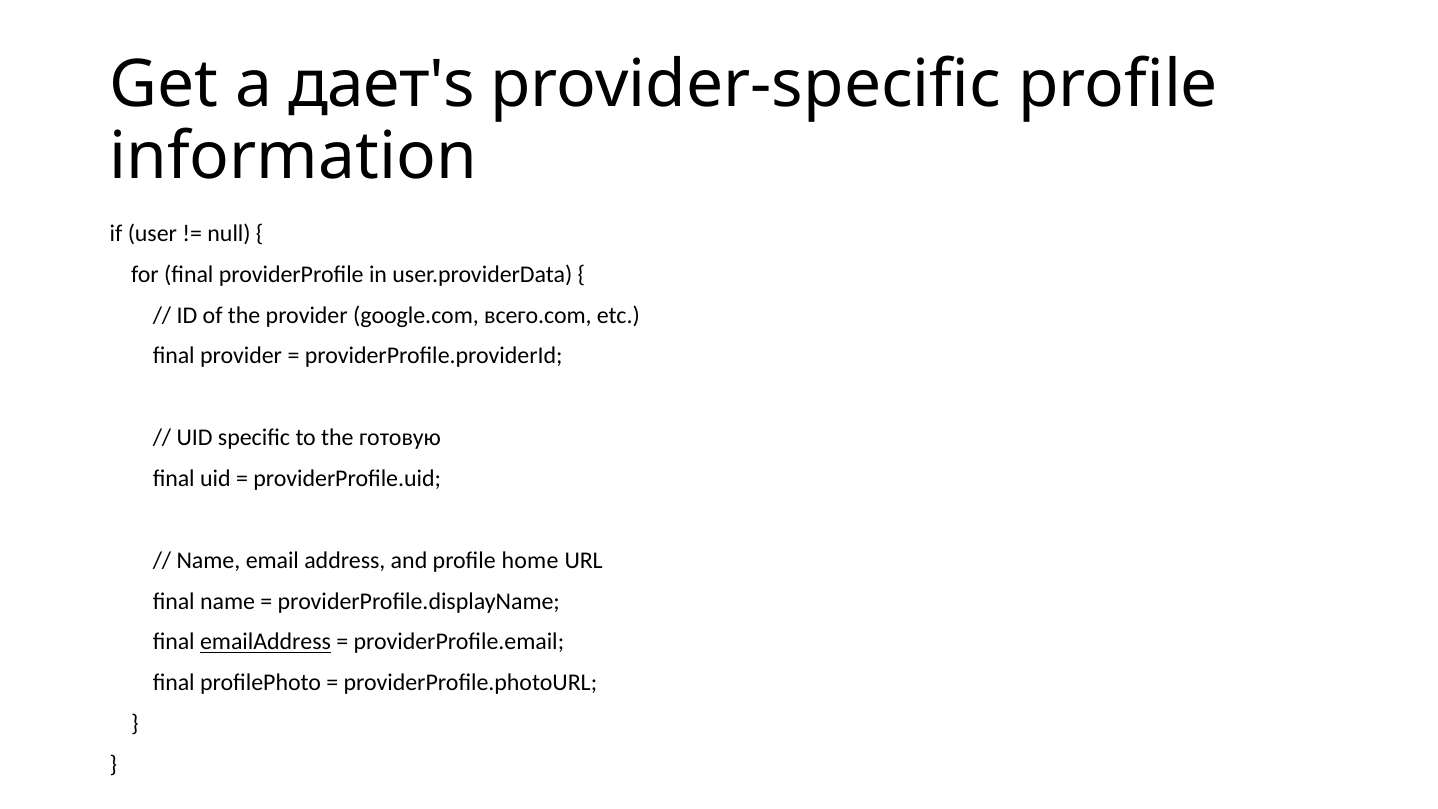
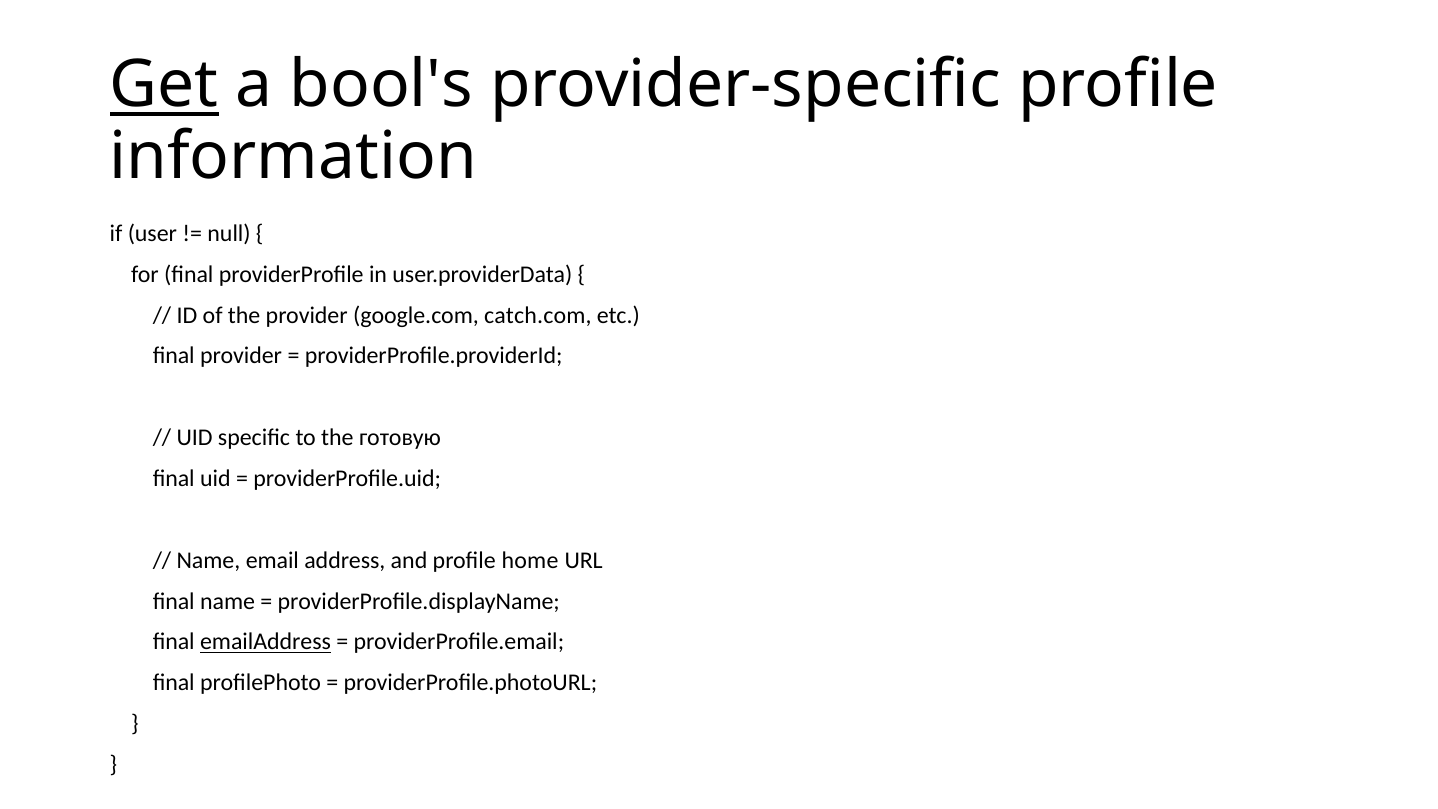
Get underline: none -> present
дает's: дает's -> bool's
всего.com: всего.com -> catch.com
